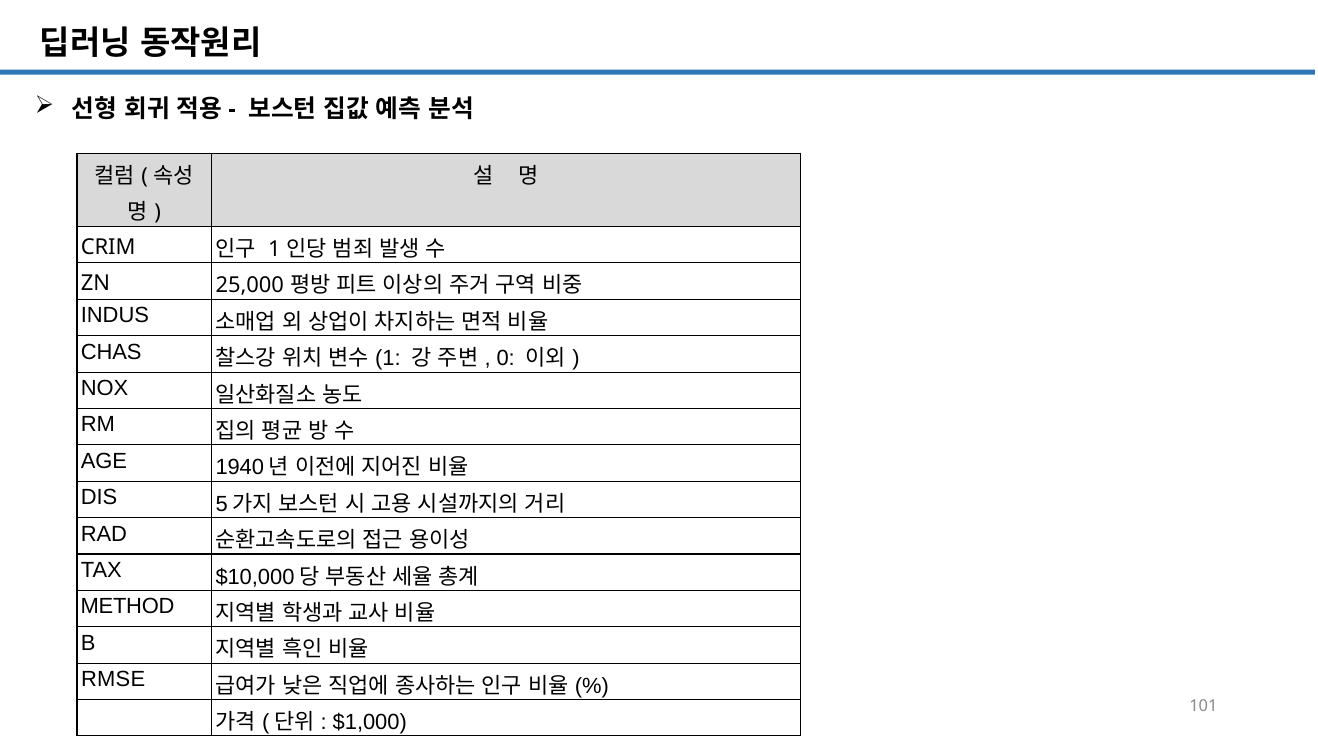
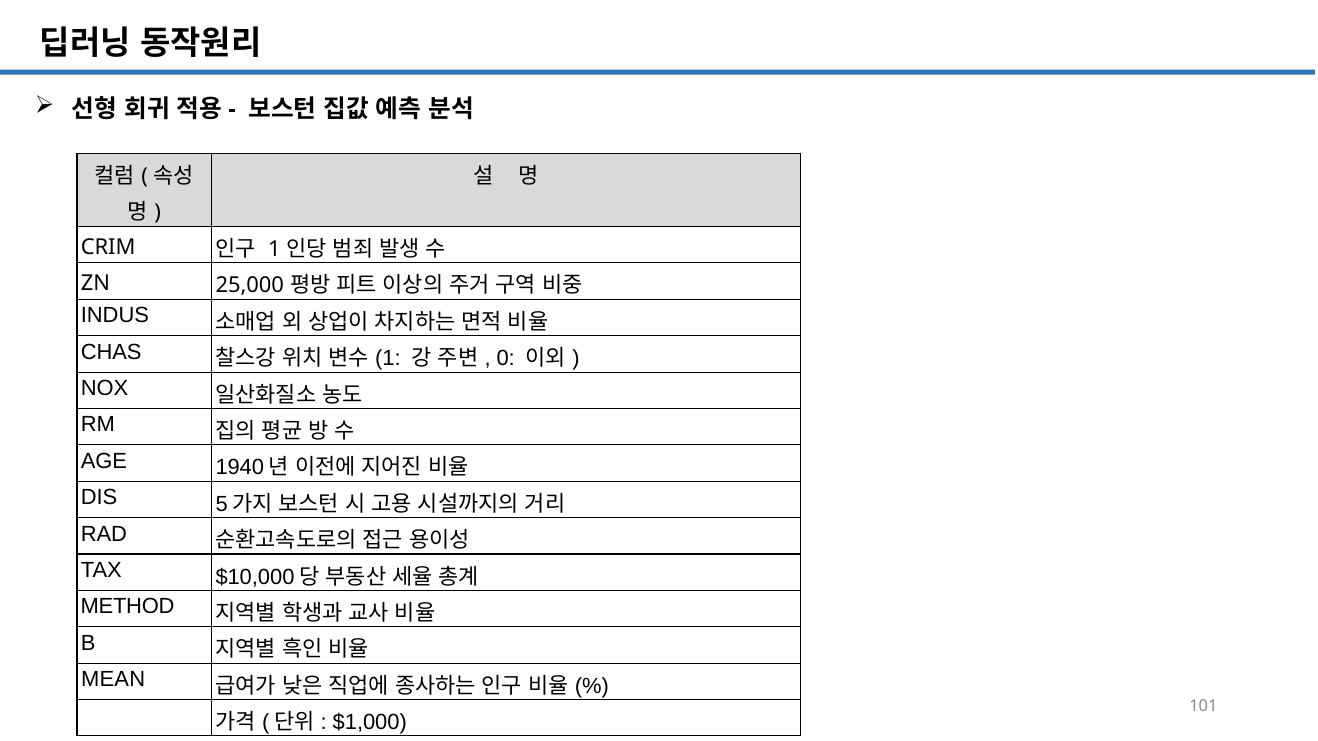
RMSE: RMSE -> MEAN
